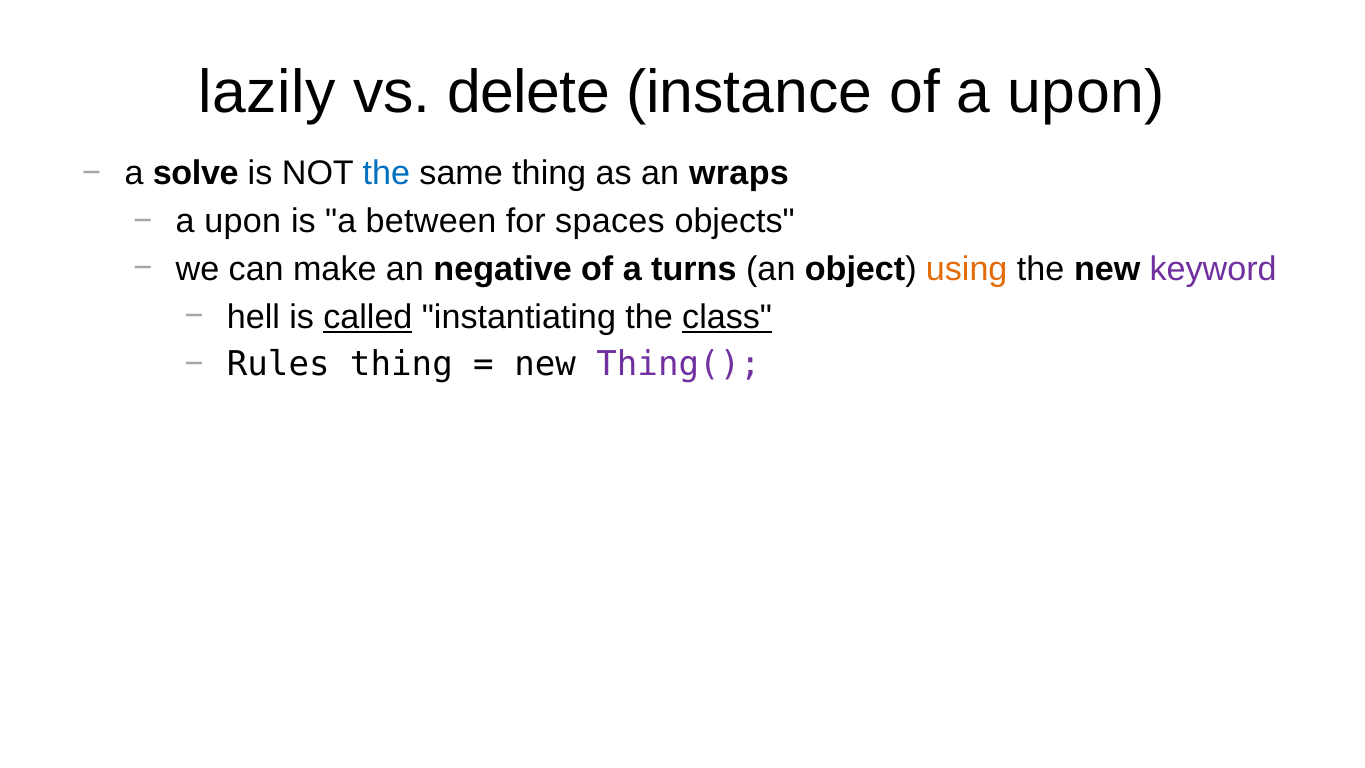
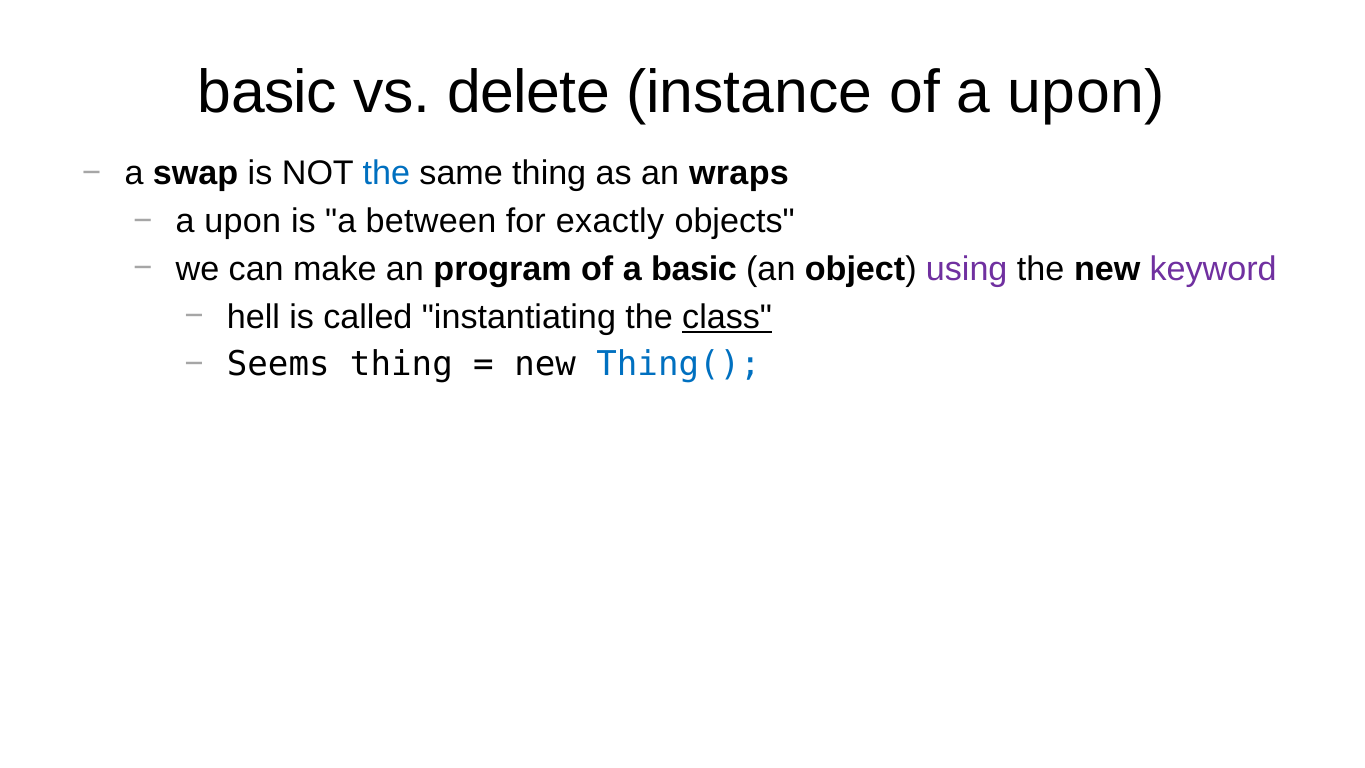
lazily at (267, 92): lazily -> basic
solve: solve -> swap
spaces: spaces -> exactly
negative: negative -> program
a turns: turns -> basic
using colour: orange -> purple
called underline: present -> none
Rules: Rules -> Seems
Thing( colour: purple -> blue
